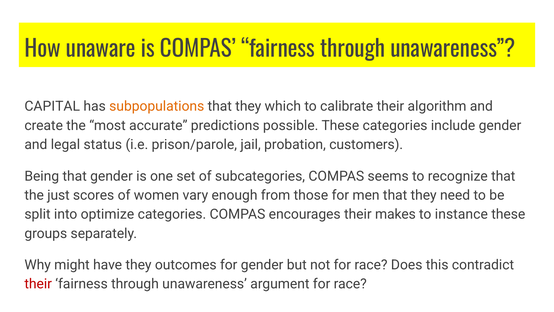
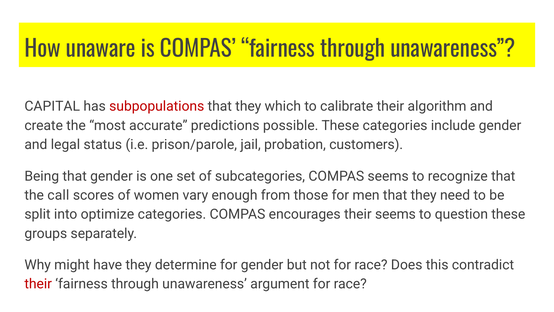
subpopulations colour: orange -> red
just: just -> call
their makes: makes -> seems
instance: instance -> question
outcomes: outcomes -> determine
